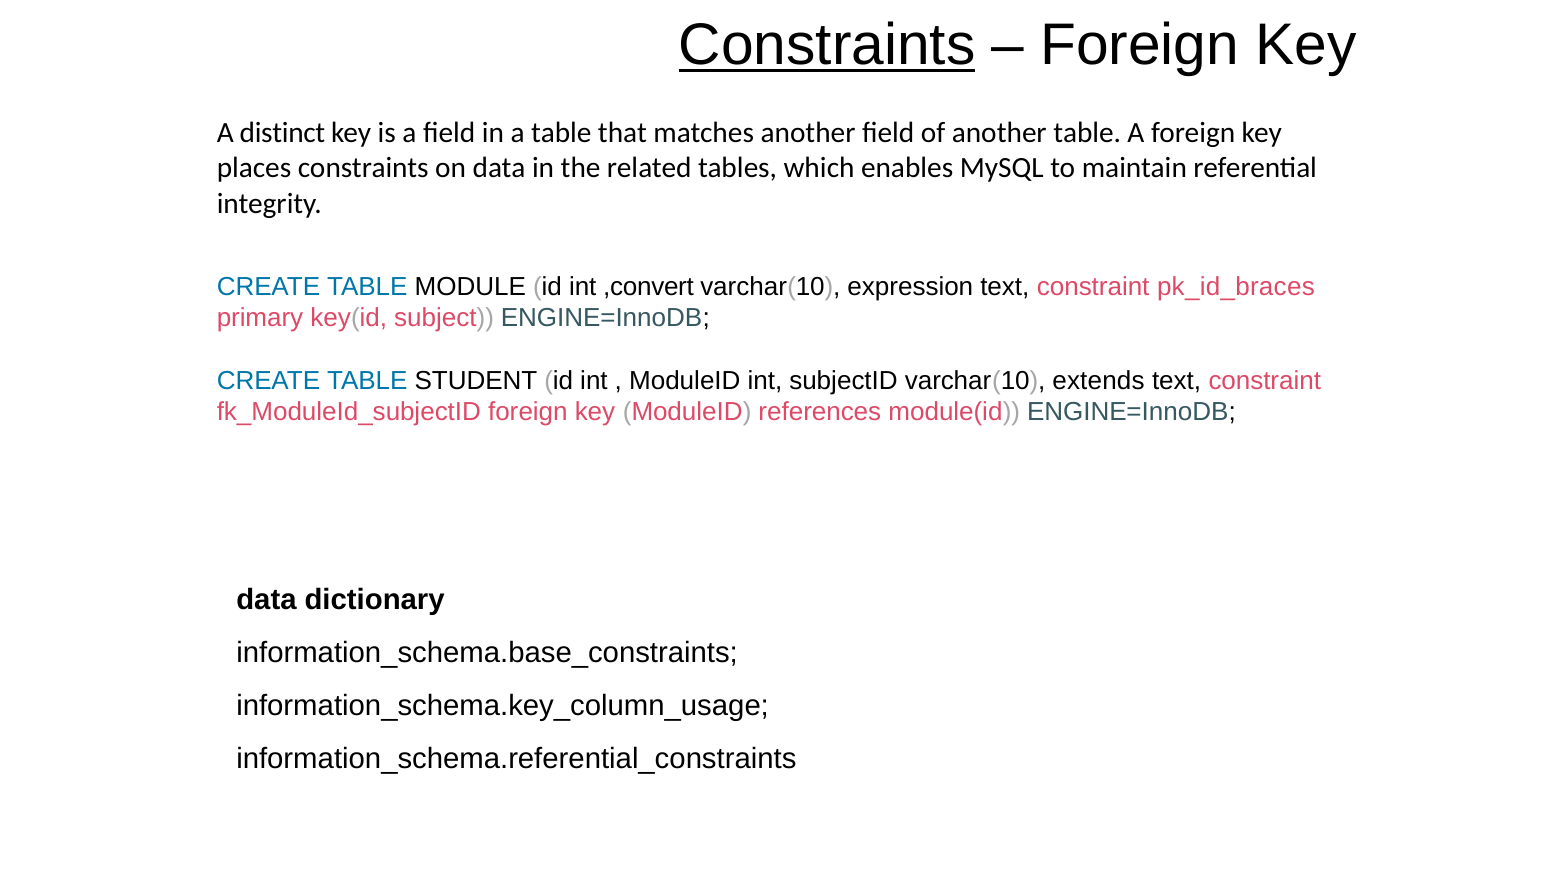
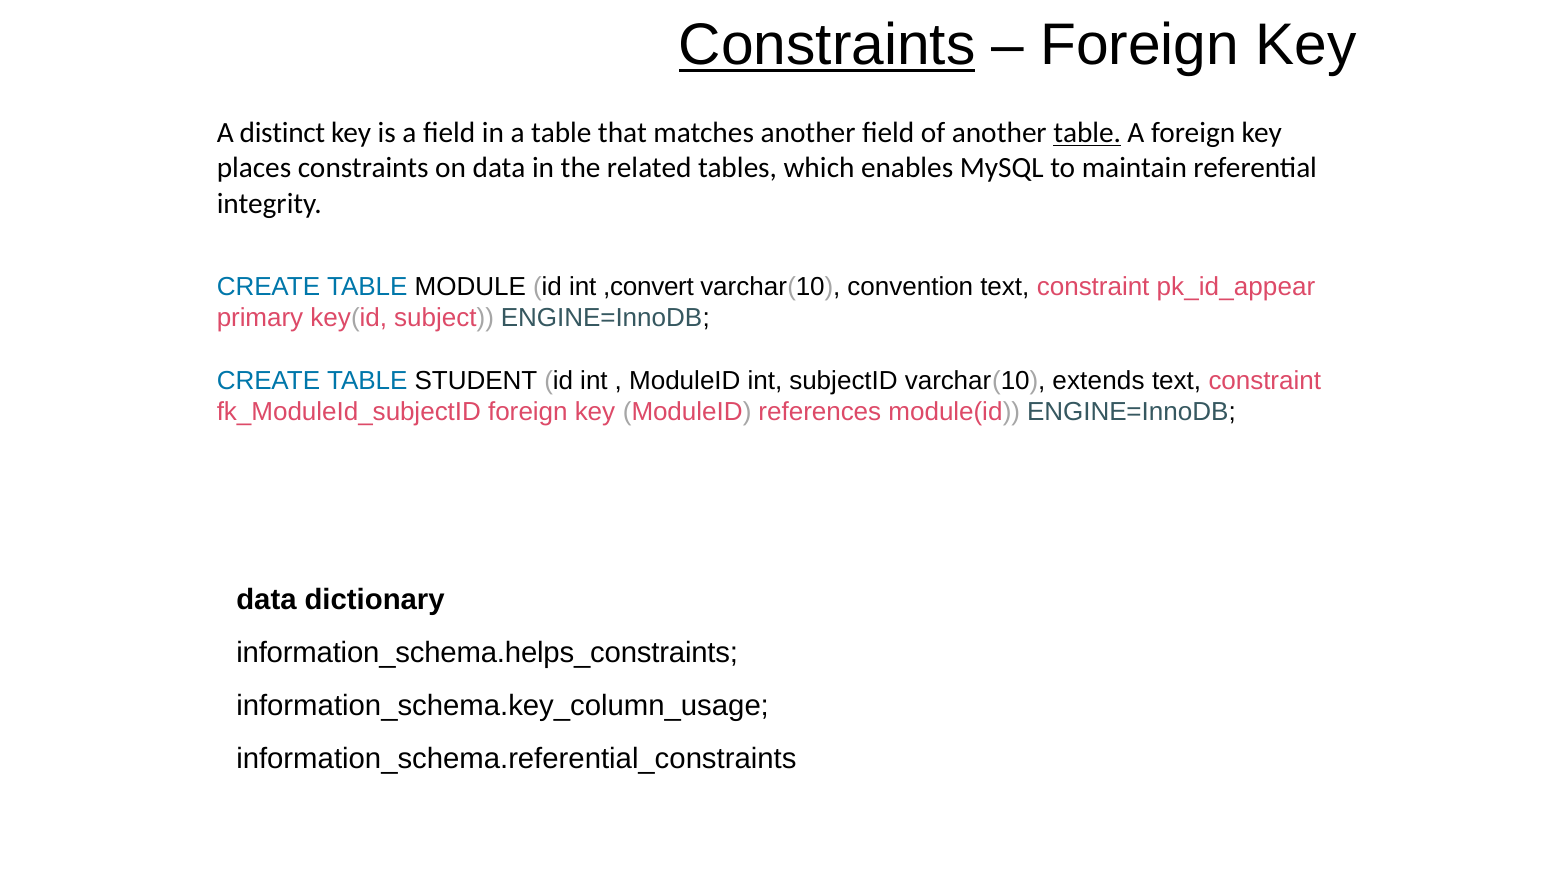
table at (1087, 133) underline: none -> present
expression: expression -> convention
pk_id_braces: pk_id_braces -> pk_id_appear
information_schema.base_constraints: information_schema.base_constraints -> information_schema.helps_constraints
